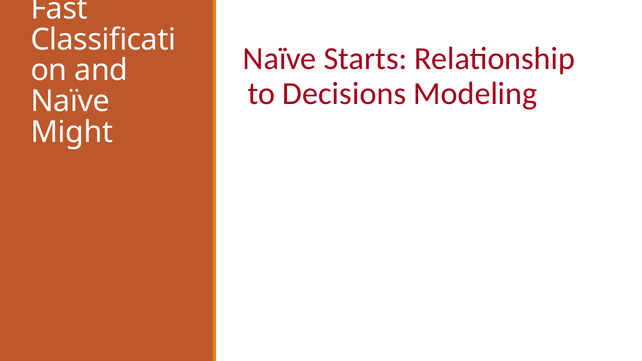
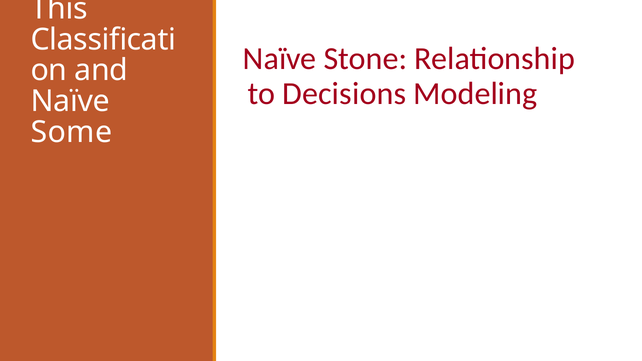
Fast: Fast -> This
Starts: Starts -> Stone
Might: Might -> Some
